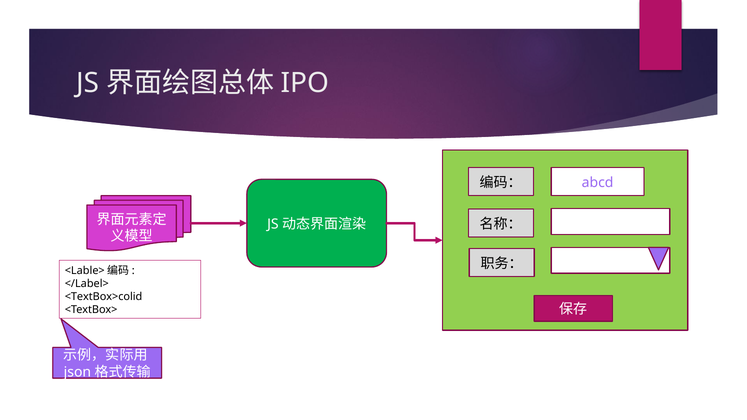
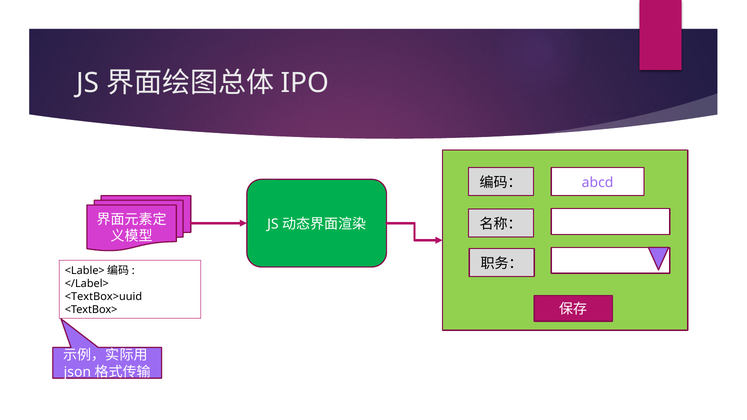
<TextBox>colid: <TextBox>colid -> <TextBox>uuid
